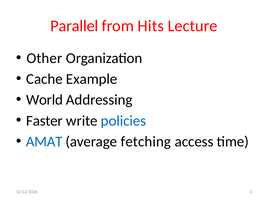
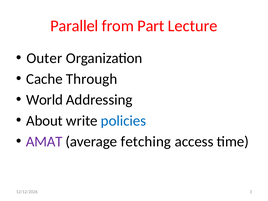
Hits: Hits -> Part
Other: Other -> Outer
Example: Example -> Through
Faster: Faster -> About
AMAT colour: blue -> purple
